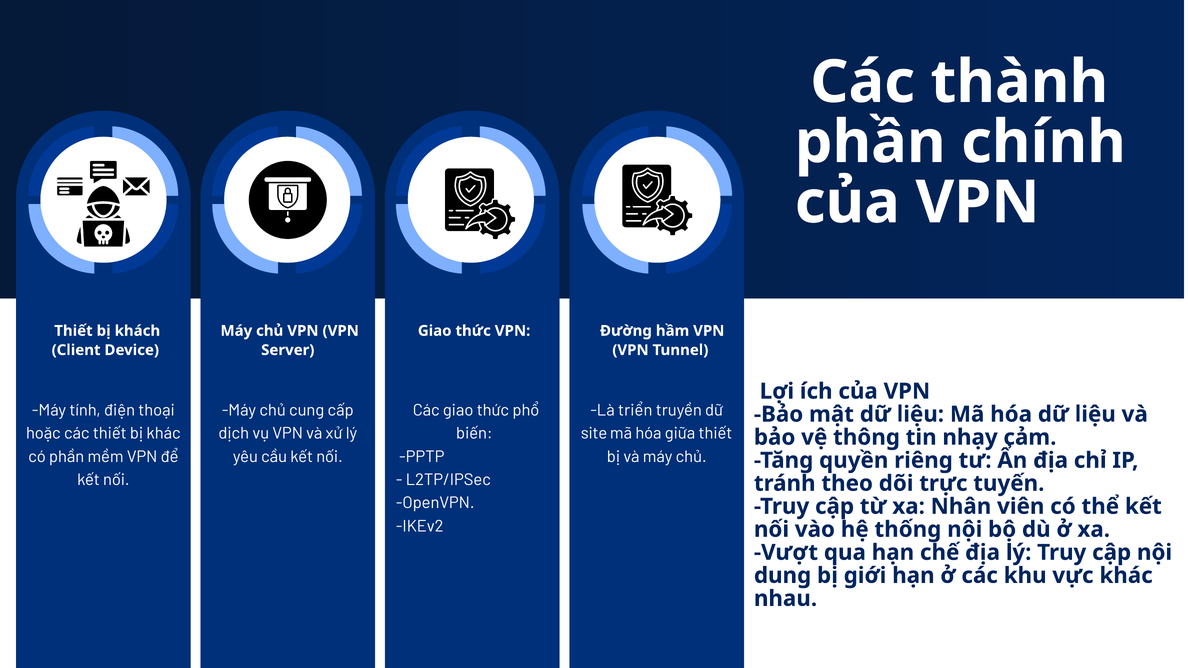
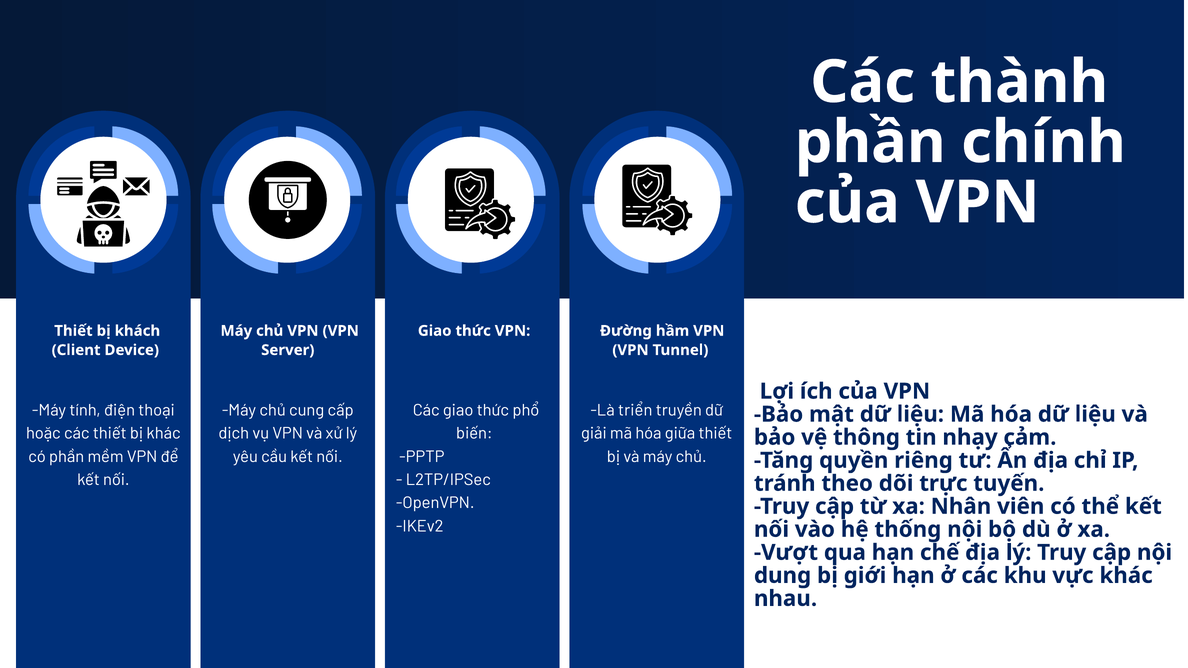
site: site -> giải
